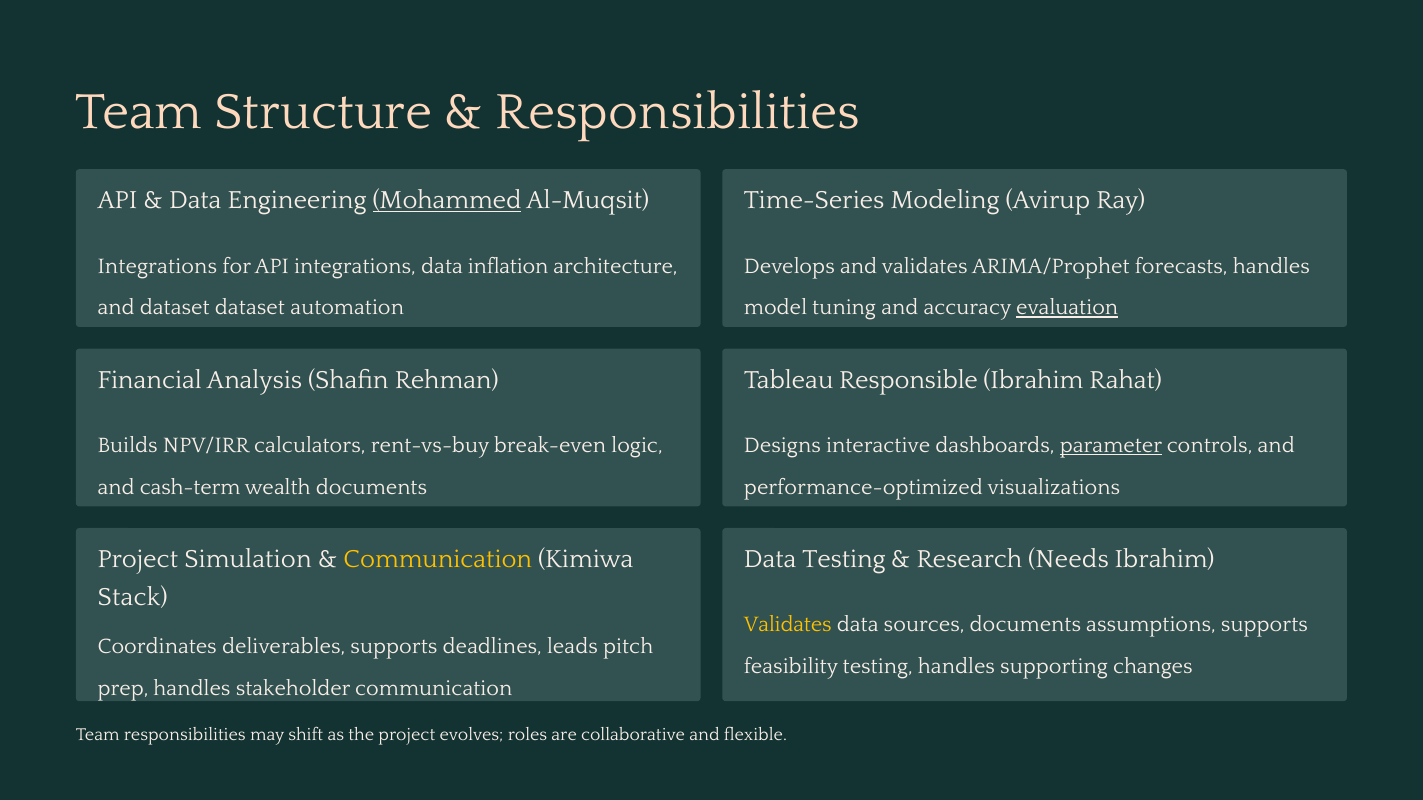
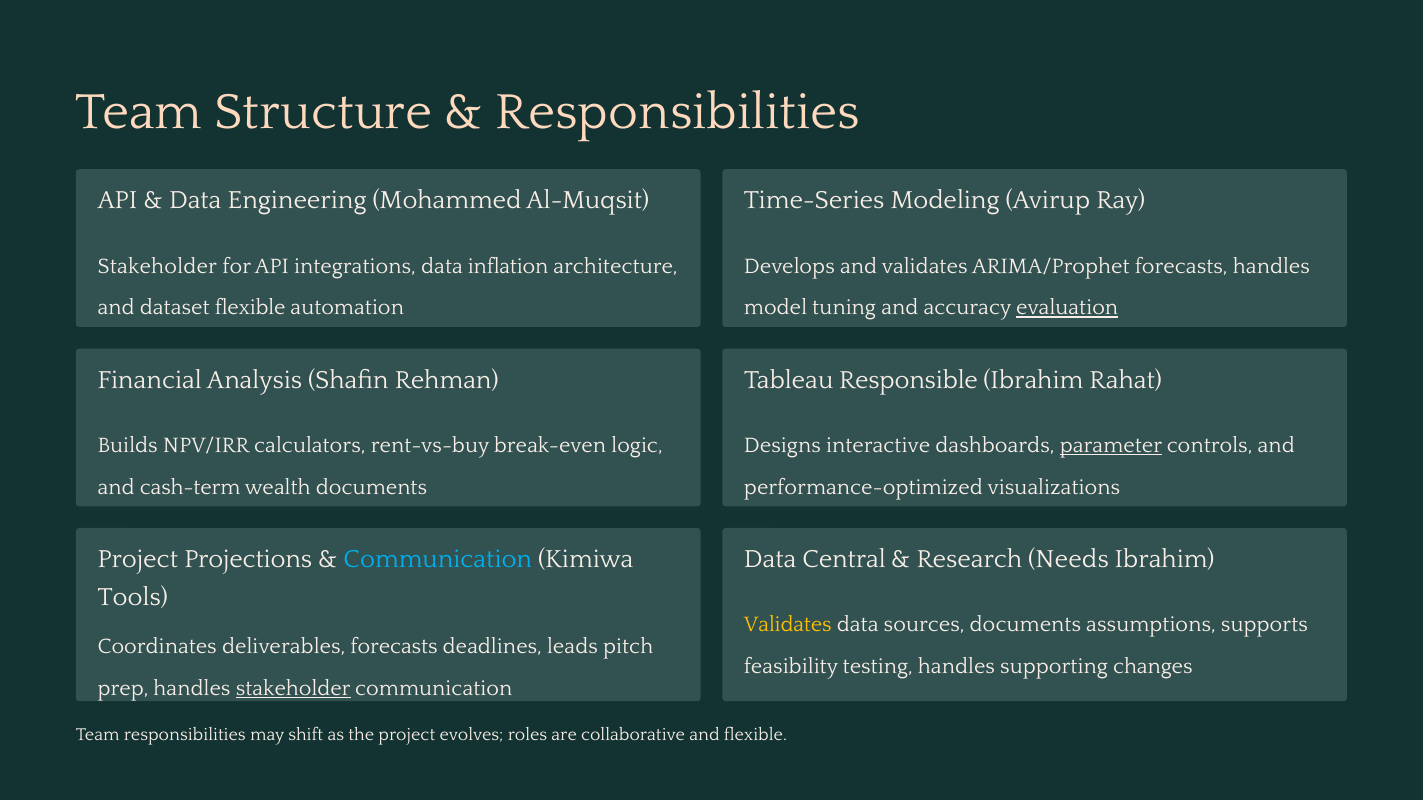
Mohammed underline: present -> none
Integrations at (157, 266): Integrations -> Stakeholder
dataset dataset: dataset -> flexible
Simulation: Simulation -> Projections
Communication at (438, 559) colour: yellow -> light blue
Data Testing: Testing -> Central
Stack: Stack -> Tools
deliverables supports: supports -> forecasts
stakeholder at (293, 689) underline: none -> present
